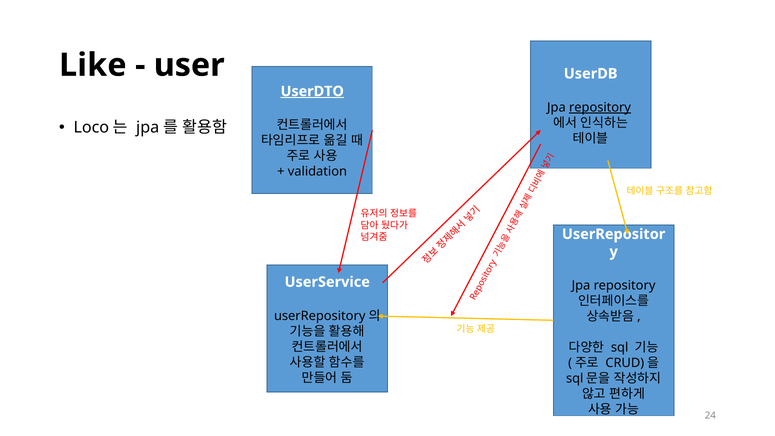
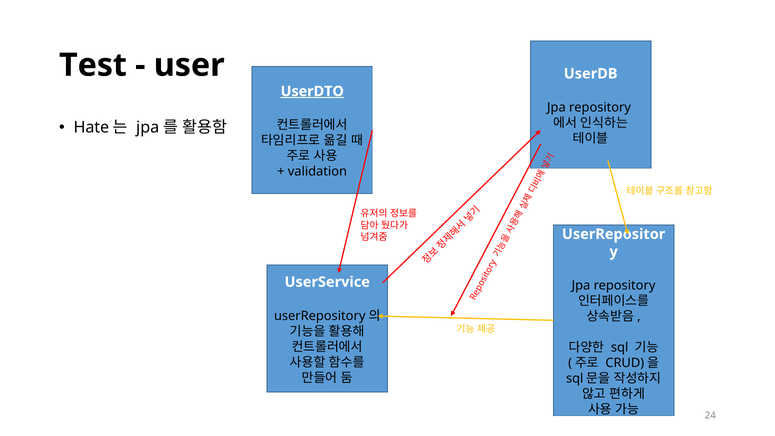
Like: Like -> Test
repository at (600, 107) underline: present -> none
Loco: Loco -> Hate
